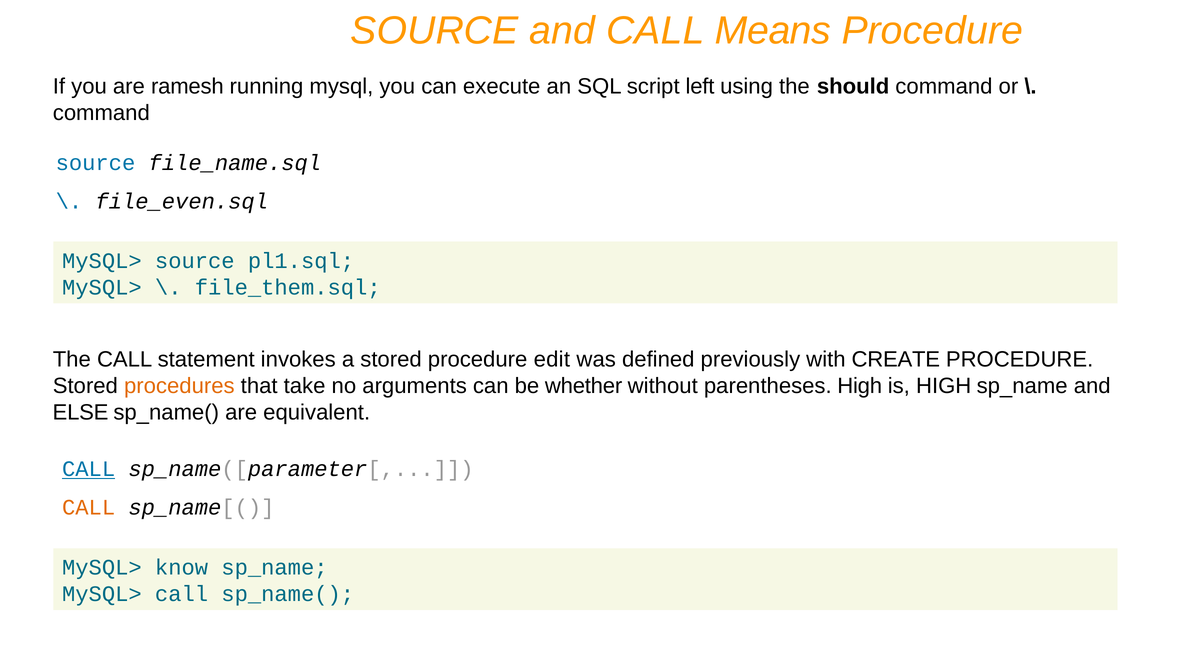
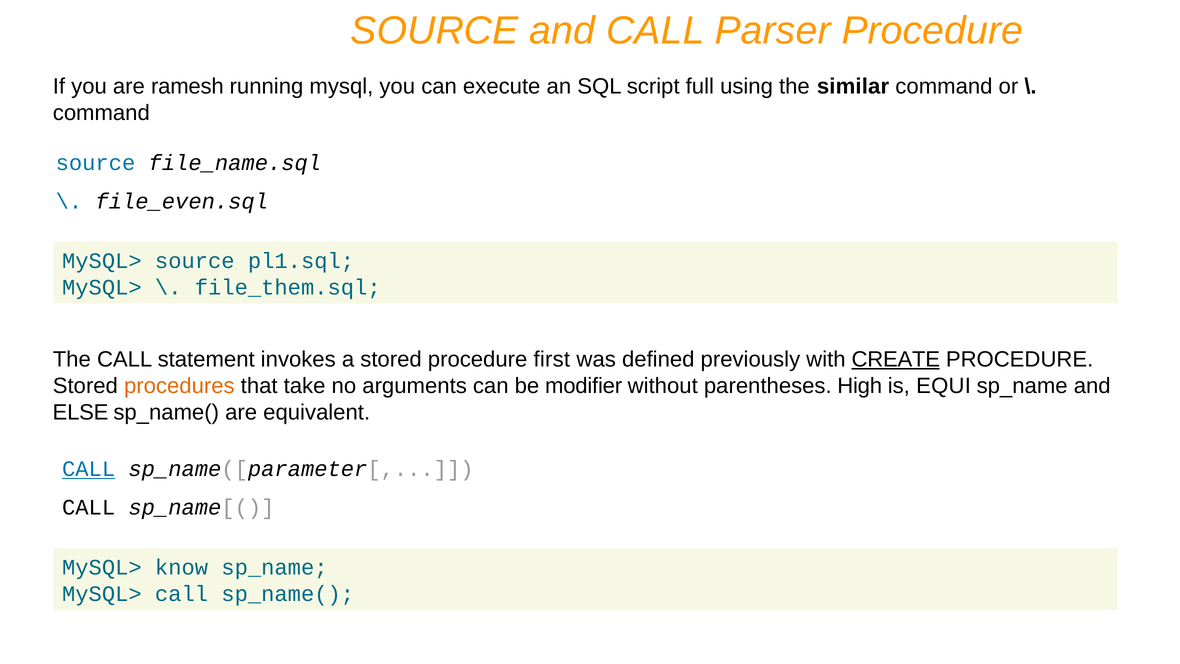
Means: Means -> Parser
left: left -> full
should: should -> similar
edit: edit -> first
CREATE underline: none -> present
whether: whether -> modifier
is HIGH: HIGH -> EQUI
CALL at (89, 507) colour: orange -> black
